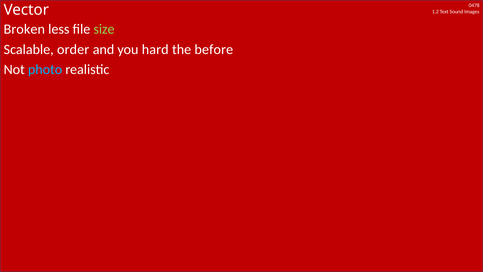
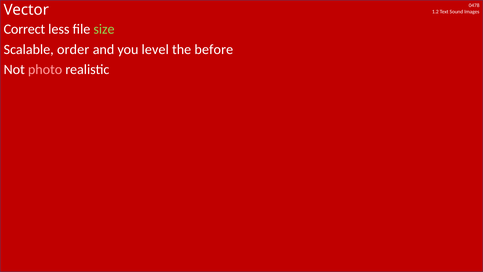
Broken: Broken -> Correct
hard: hard -> level
photo colour: light blue -> pink
